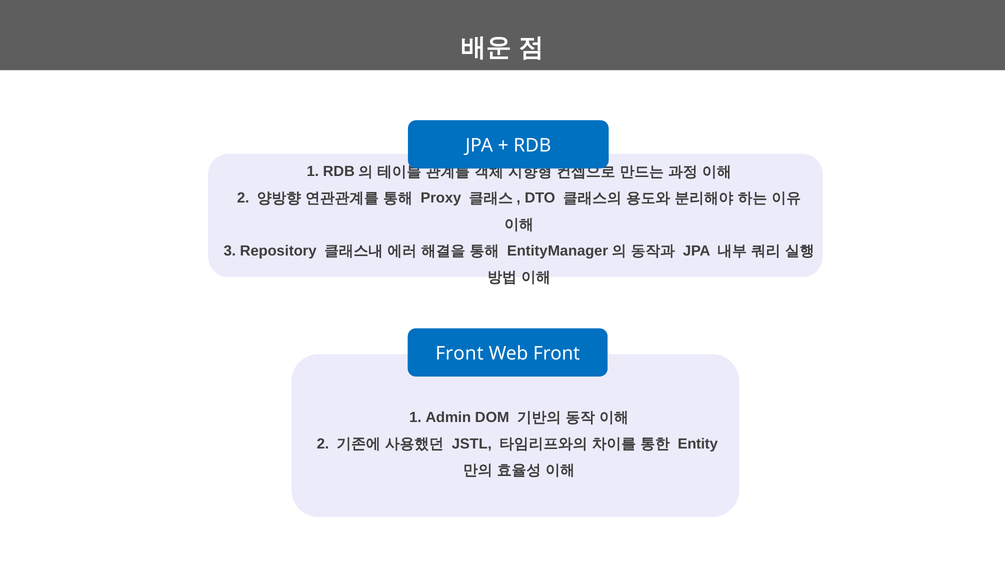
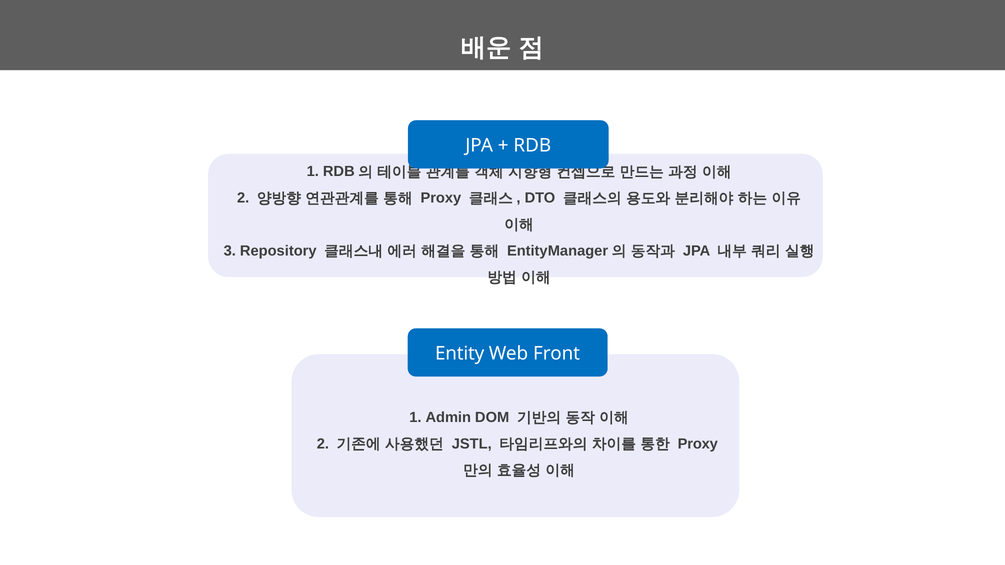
Front at (459, 354): Front -> Entity
Entity at (698, 444): Entity -> Proxy
